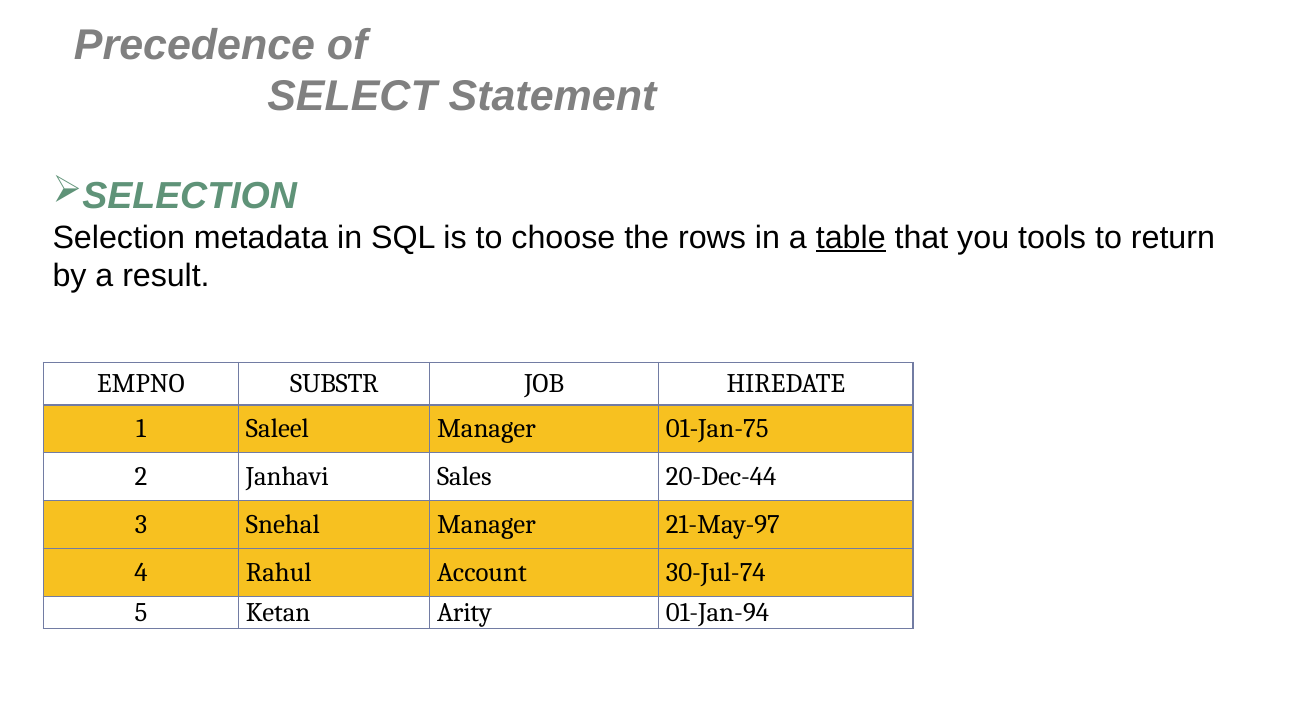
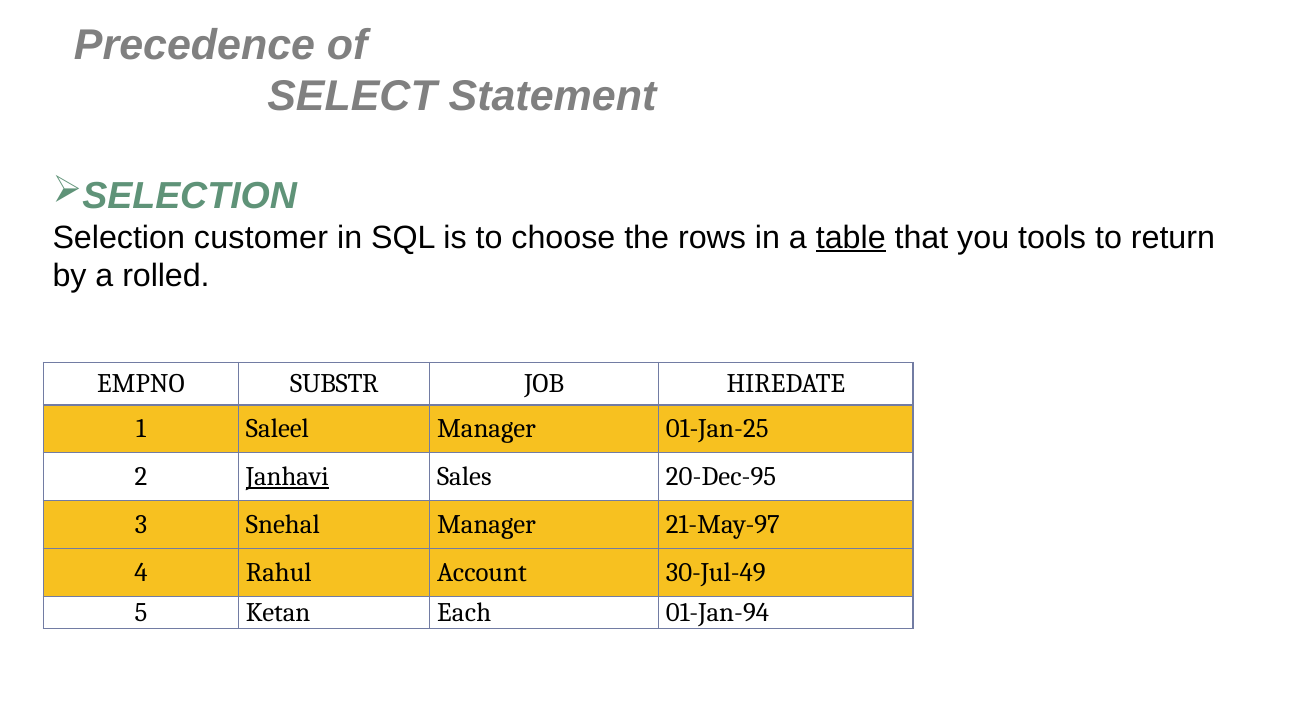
metadata: metadata -> customer
result: result -> rolled
01-Jan-75: 01-Jan-75 -> 01-Jan-25
Janhavi underline: none -> present
20-Dec-44: 20-Dec-44 -> 20-Dec-95
30-Jul-74: 30-Jul-74 -> 30-Jul-49
Arity: Arity -> Each
